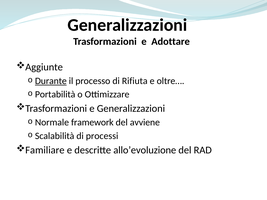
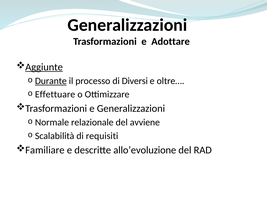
Aggiunte underline: none -> present
Rifiuta: Rifiuta -> Diversi
Portabilità: Portabilità -> Effettuare
framework: framework -> relazionale
processi: processi -> requisiti
